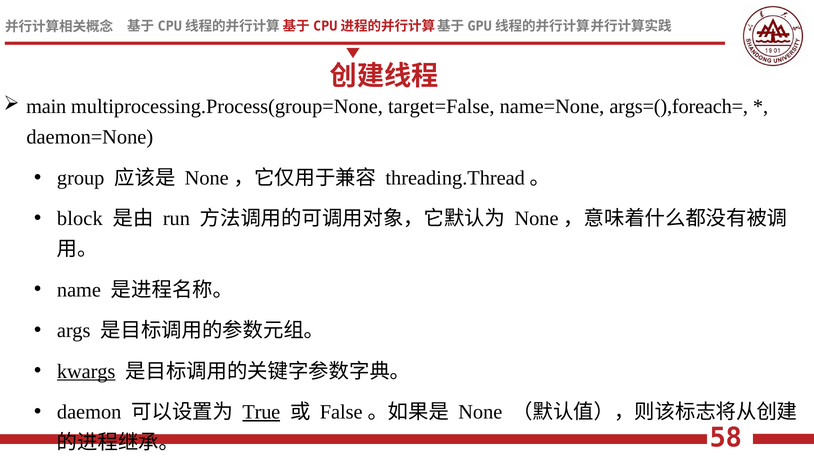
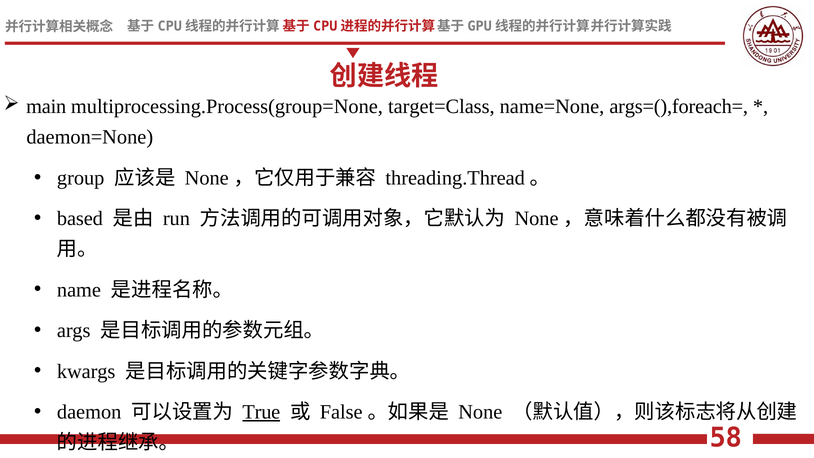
target=False: target=False -> target=Class
block: block -> based
kwargs underline: present -> none
